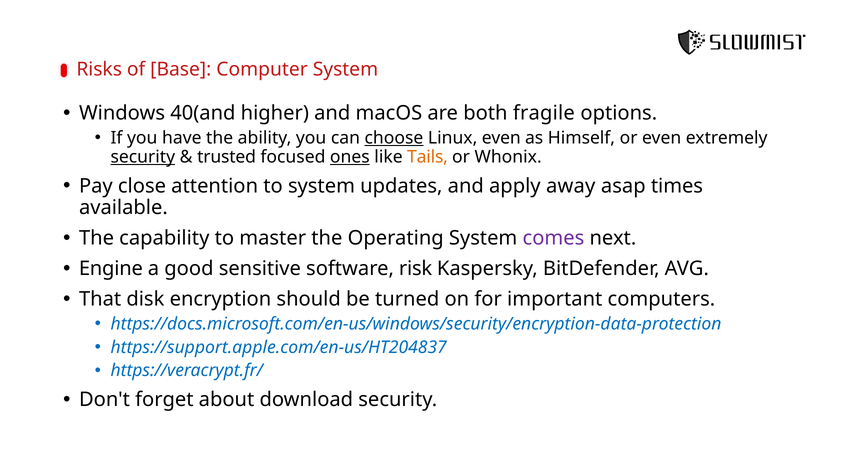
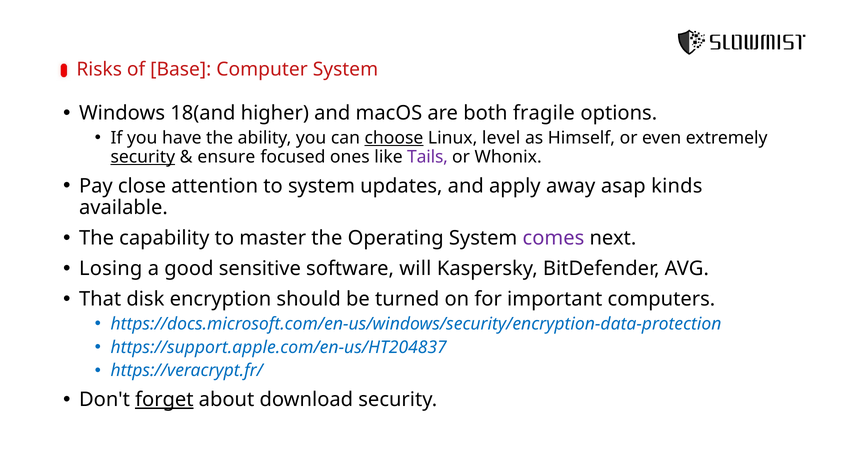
40(and: 40(and -> 18(and
Linux even: even -> level
trusted: trusted -> ensure
ones underline: present -> none
Tails colour: orange -> purple
times: times -> kinds
Engine: Engine -> Losing
risk: risk -> will
forget underline: none -> present
